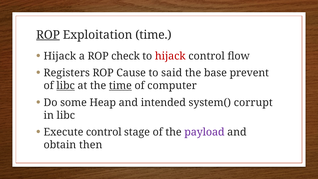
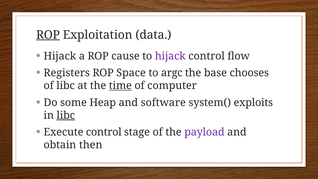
Exploitation time: time -> data
check: check -> cause
hijack at (170, 56) colour: red -> purple
Cause: Cause -> Space
said: said -> argc
prevent: prevent -> chooses
libc at (66, 86) underline: present -> none
intended: intended -> software
corrupt: corrupt -> exploits
libc at (66, 115) underline: none -> present
